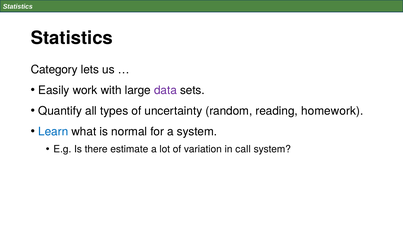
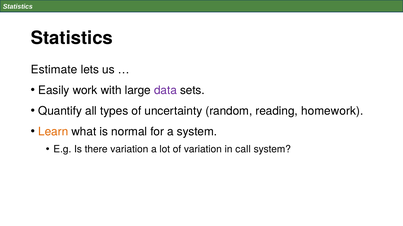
Category: Category -> Estimate
Learn colour: blue -> orange
there estimate: estimate -> variation
